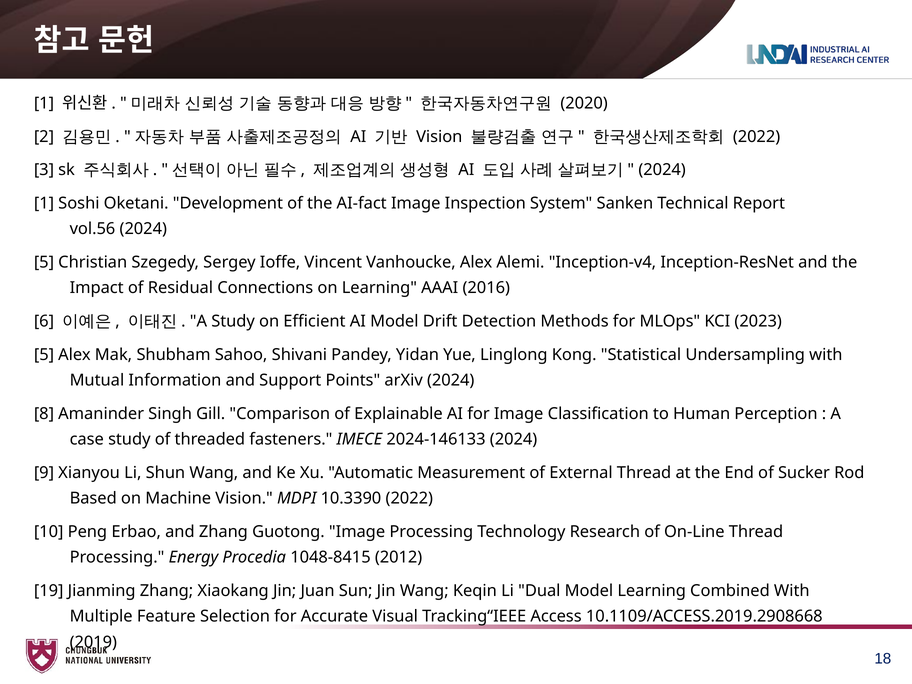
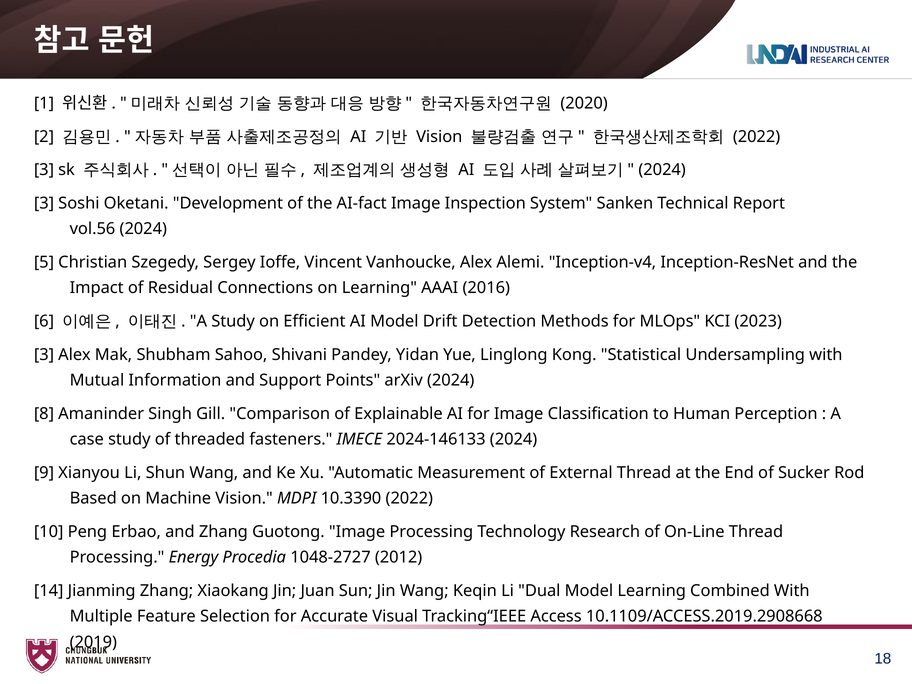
1 at (44, 203): 1 -> 3
5 at (44, 355): 5 -> 3
1048-8415: 1048-8415 -> 1048-2727
19: 19 -> 14
